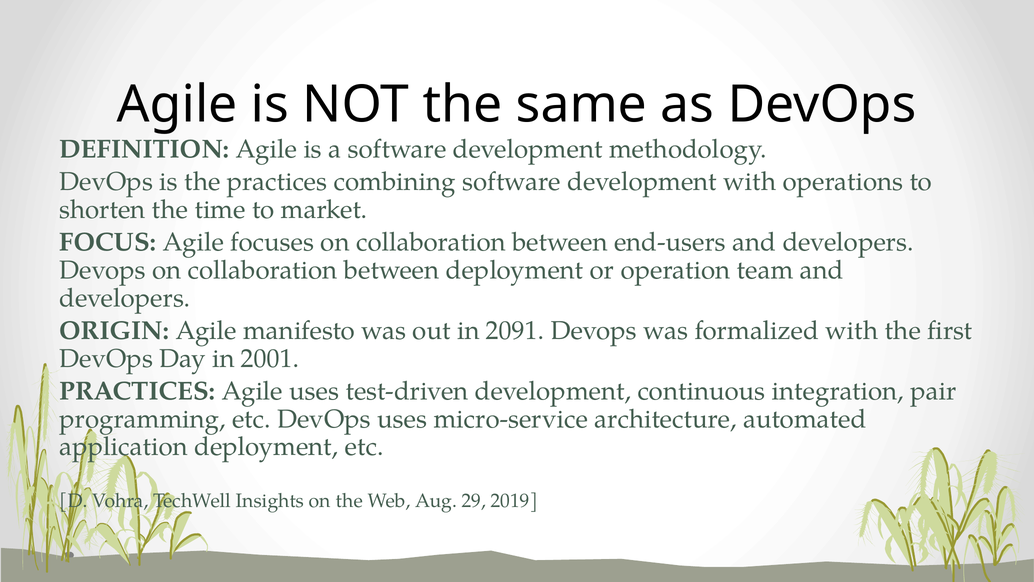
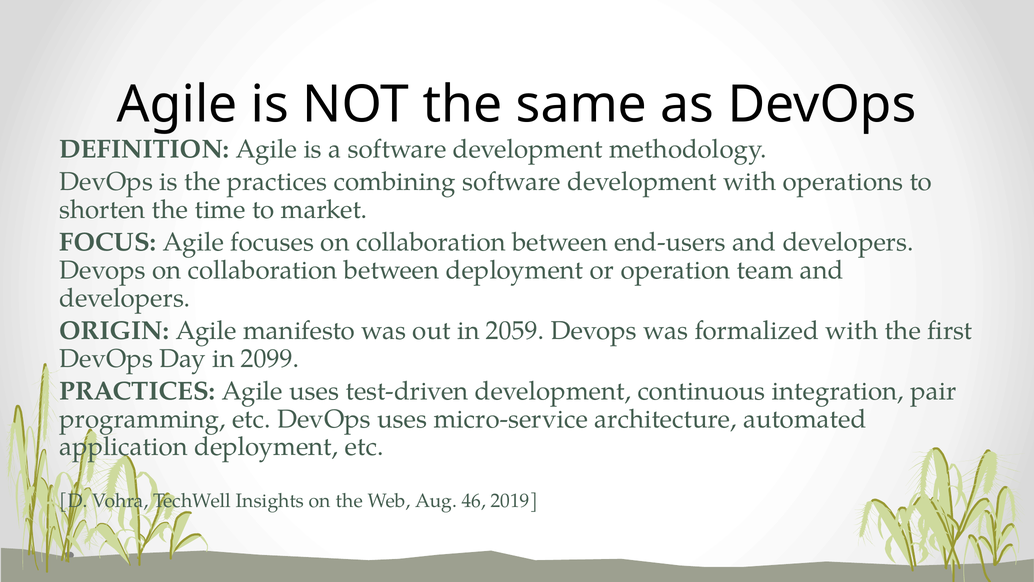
2091: 2091 -> 2059
2001: 2001 -> 2099
29: 29 -> 46
